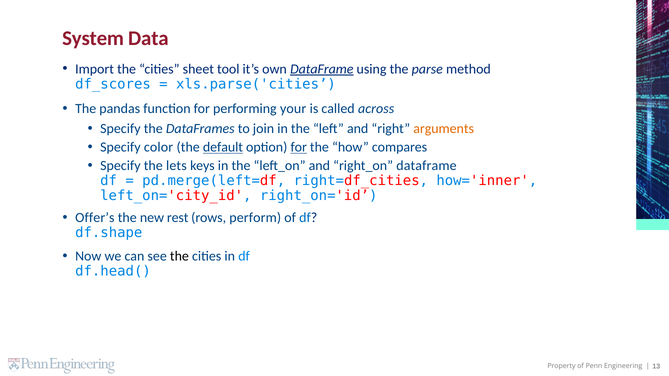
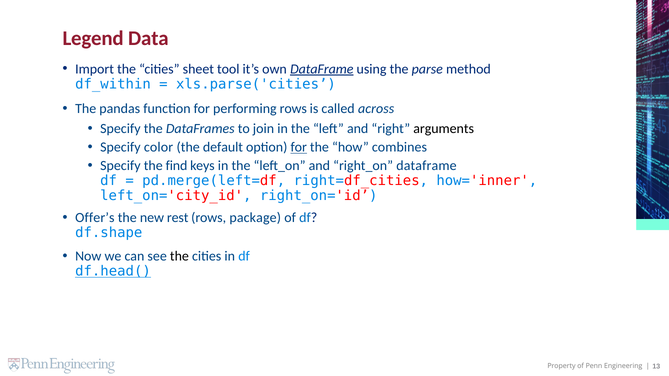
System: System -> Legend
df_scores: df_scores -> df_within
performing your: your -> rows
arguments colour: orange -> black
default underline: present -> none
compares: compares -> combines
lets: lets -> find
perform: perform -> package
df.head( underline: none -> present
